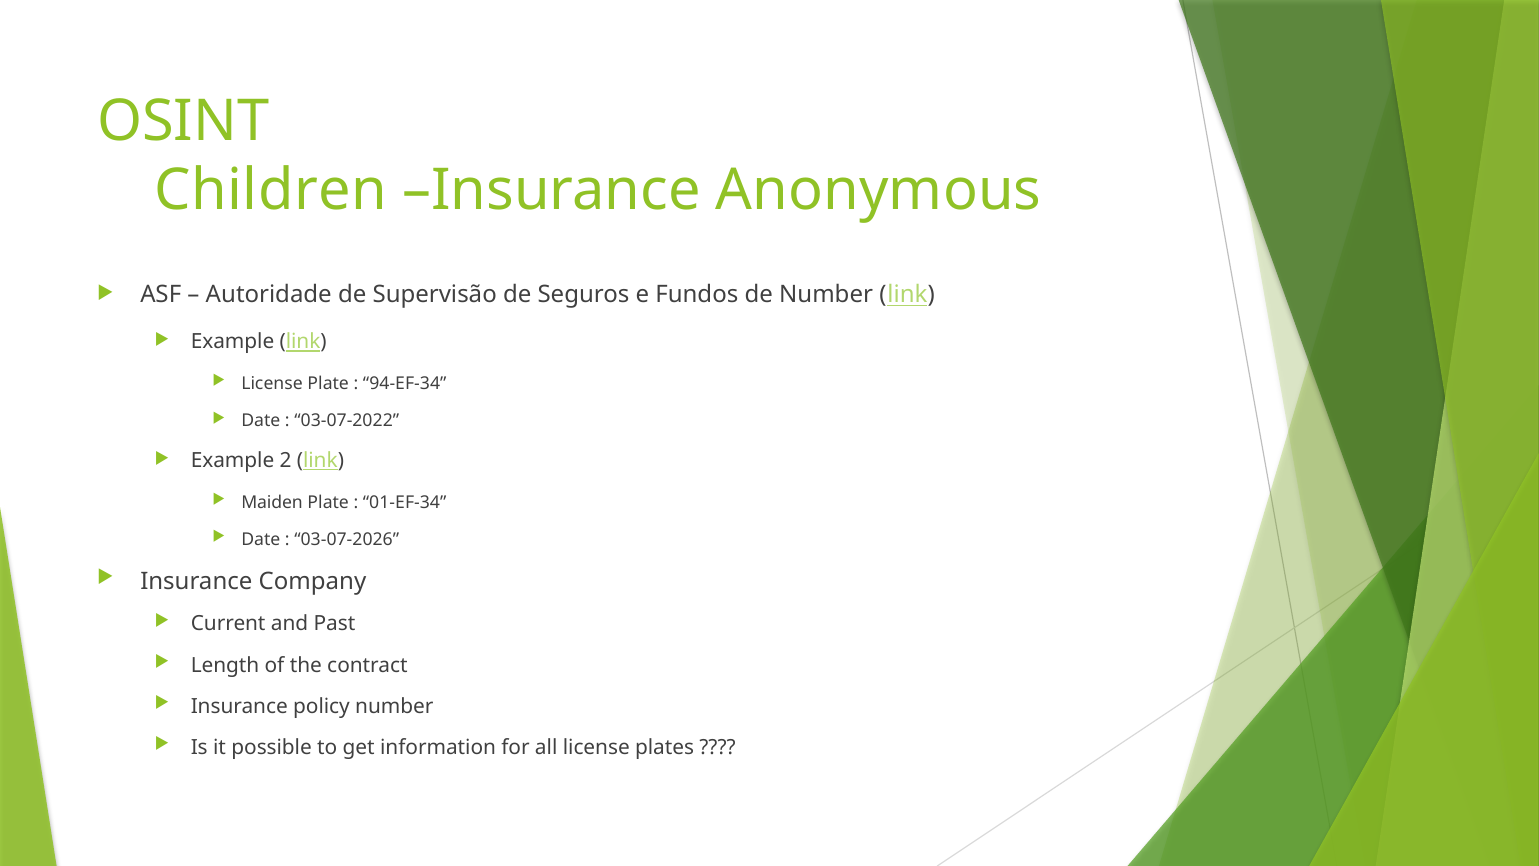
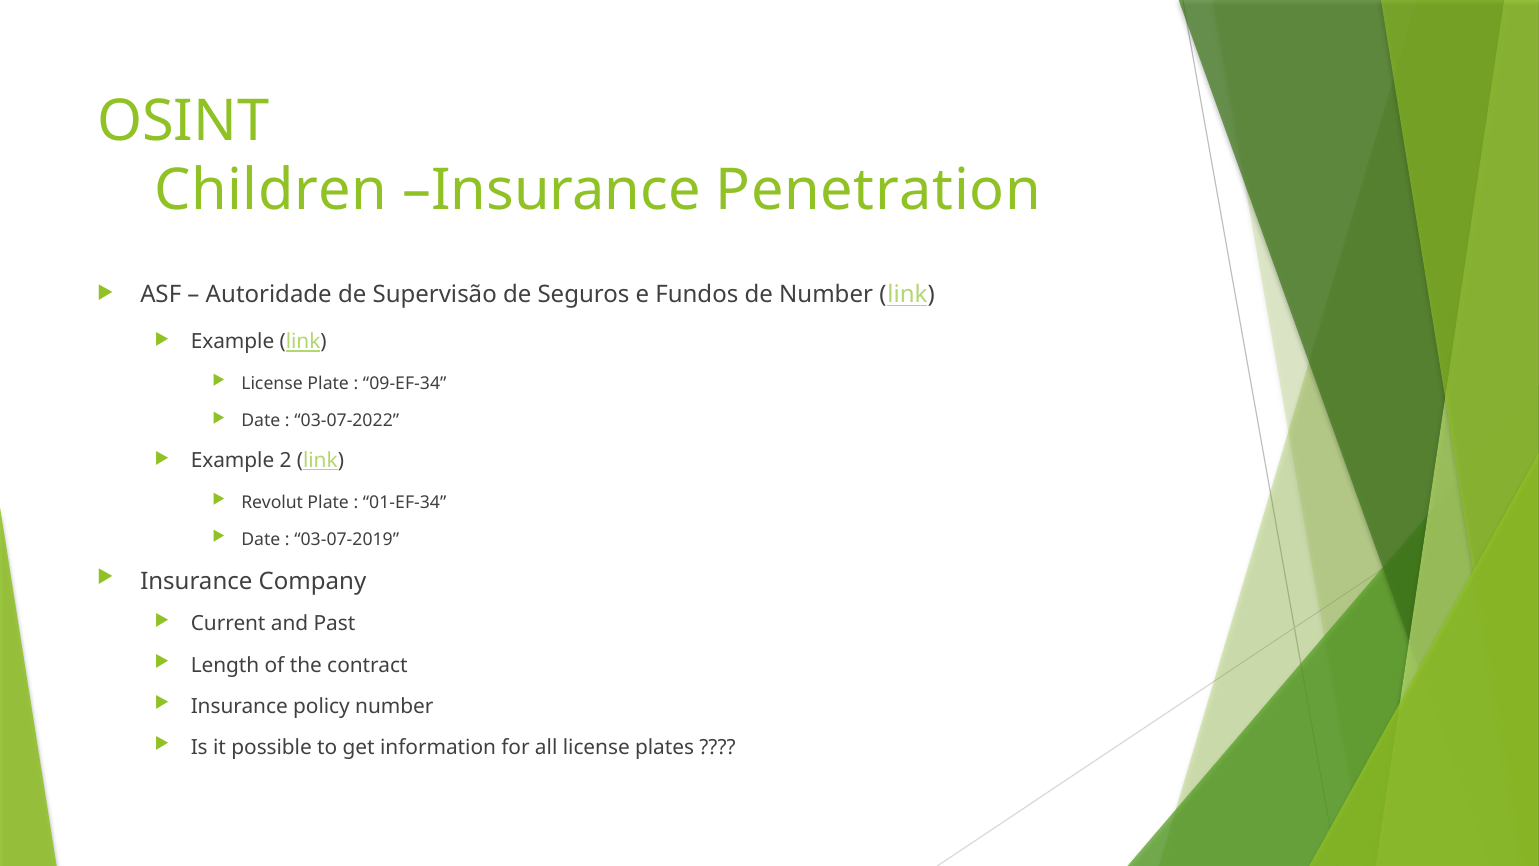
Anonymous: Anonymous -> Penetration
94-EF-34: 94-EF-34 -> 09-EF-34
Maiden: Maiden -> Revolut
03-07-2026: 03-07-2026 -> 03-07-2019
